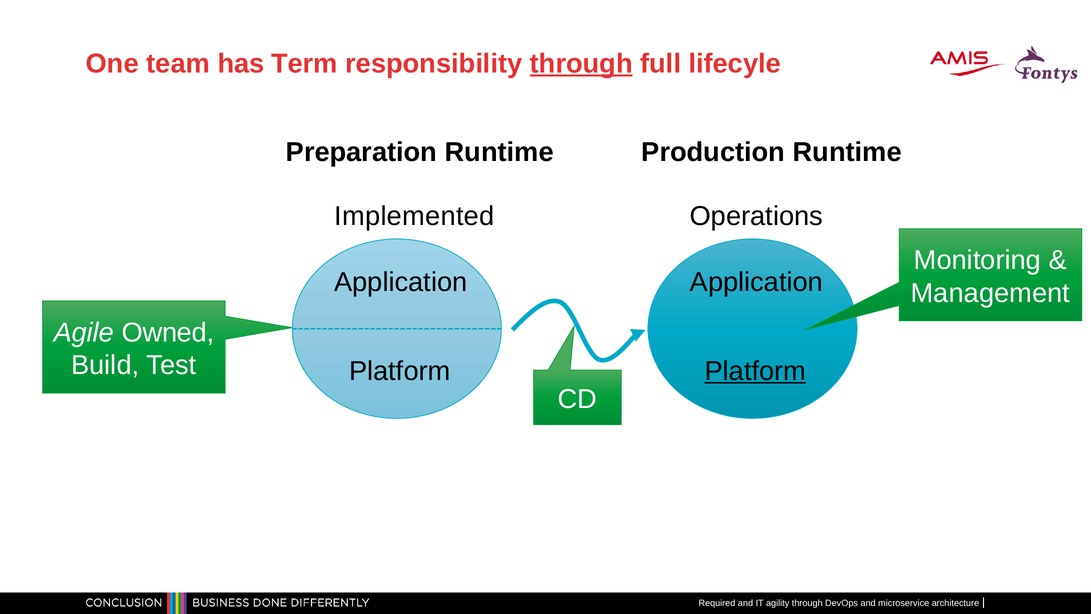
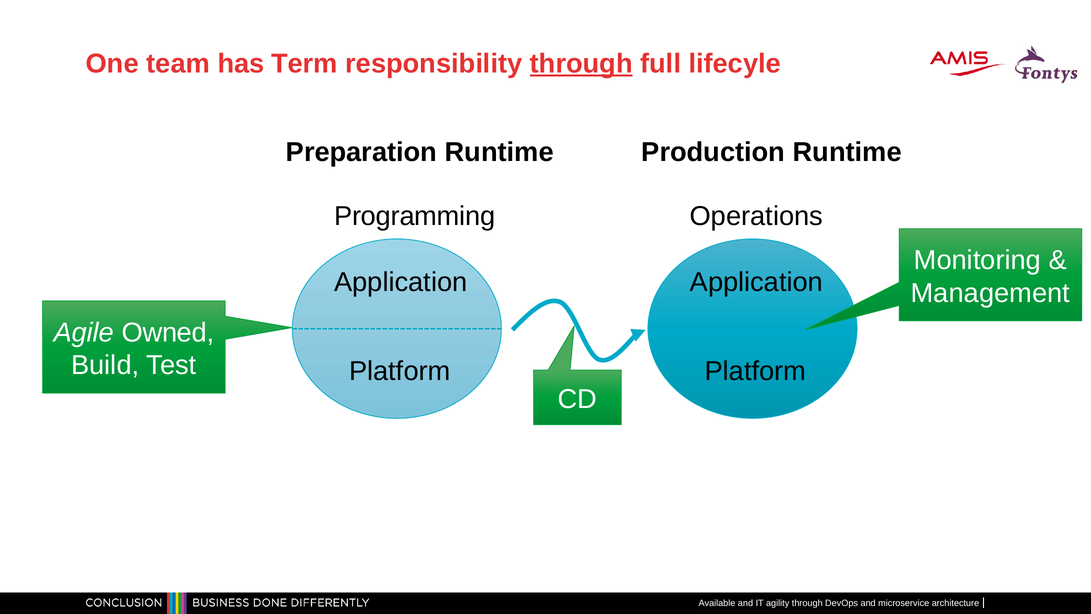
Implemented: Implemented -> Programming
Platform at (755, 371) underline: present -> none
Required: Required -> Available
